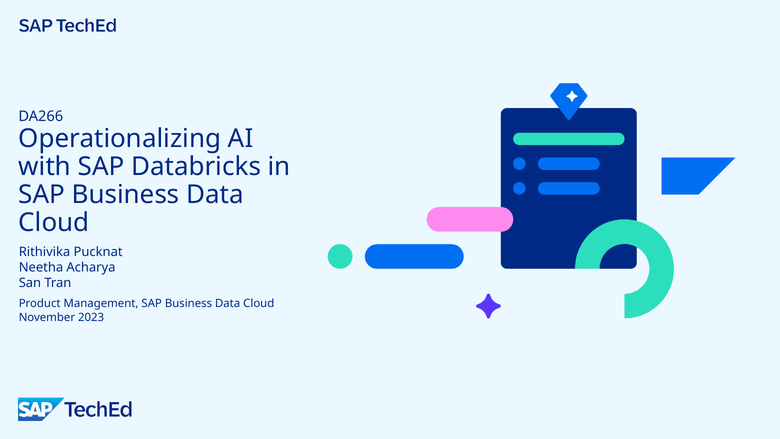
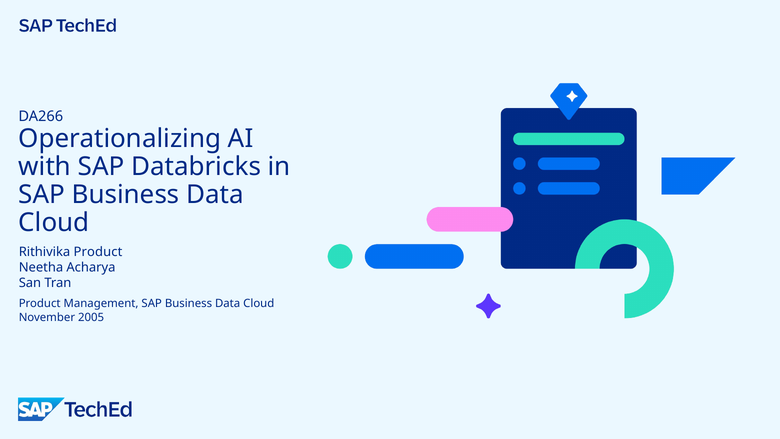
Rithivika Pucknat: Pucknat -> Product
2023: 2023 -> 2005
